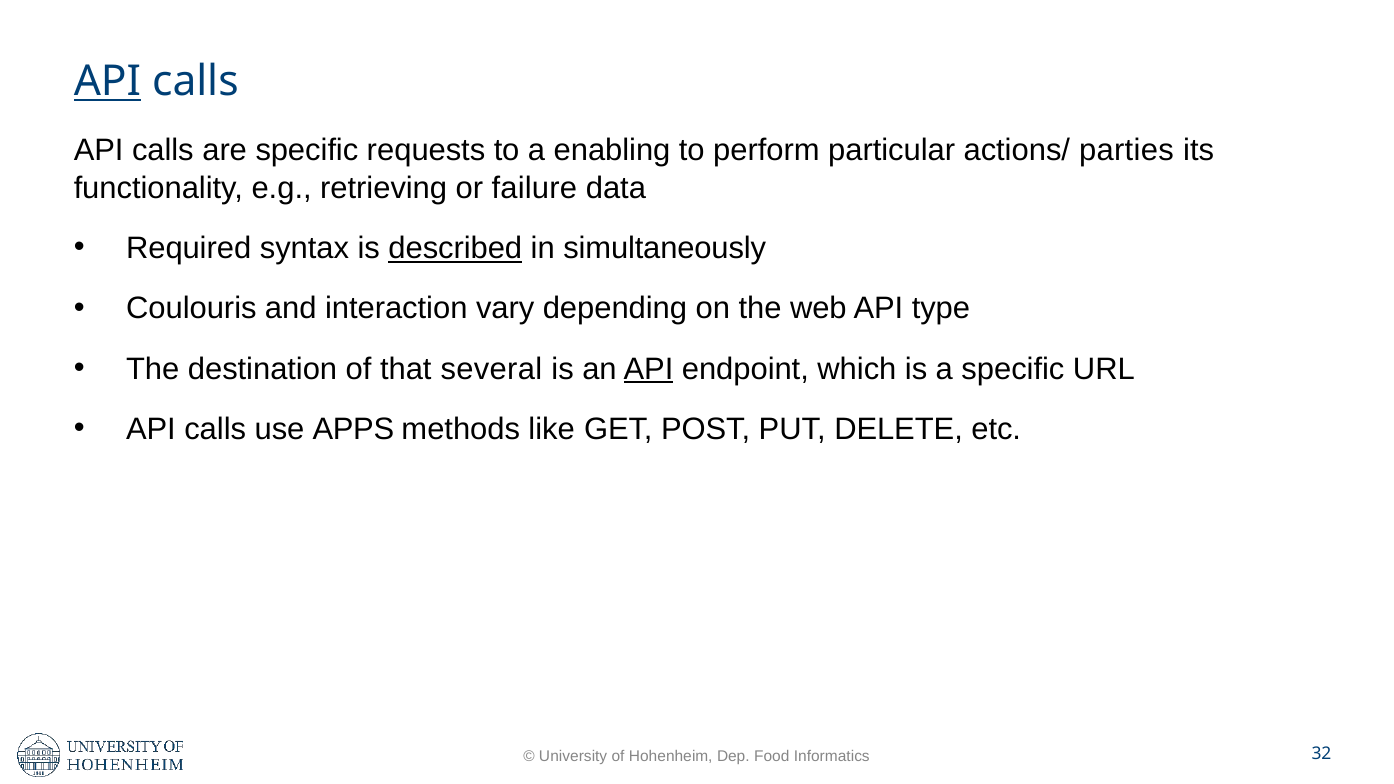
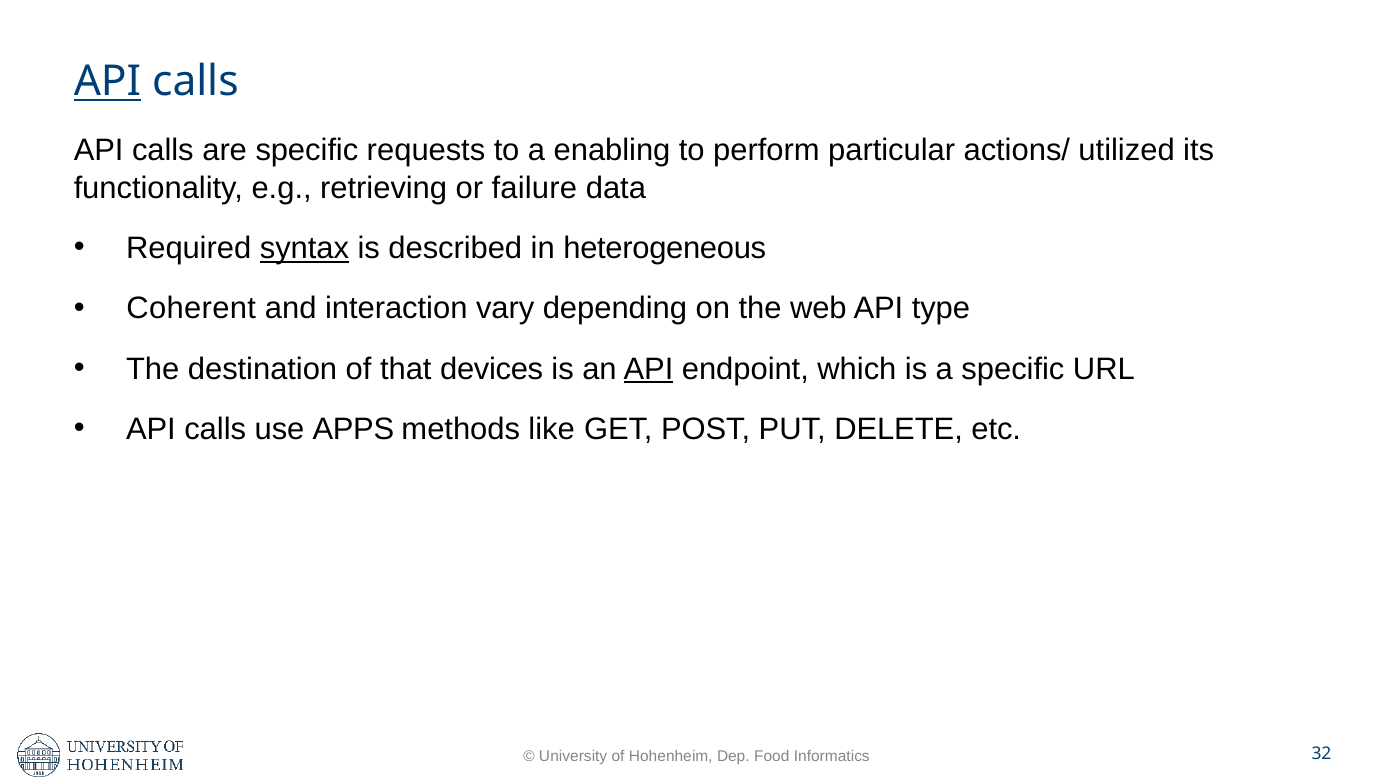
parties: parties -> utilized
syntax underline: none -> present
described underline: present -> none
simultaneously: simultaneously -> heterogeneous
Coulouris: Coulouris -> Coherent
several: several -> devices
